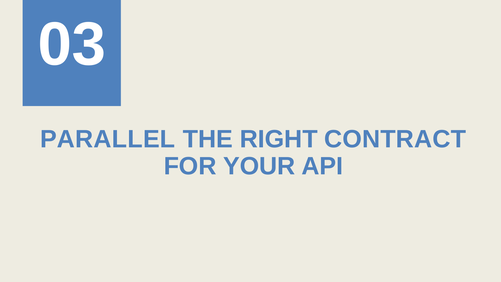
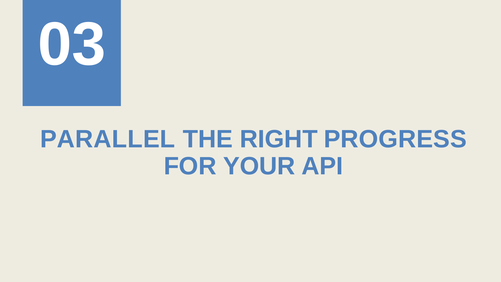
CONTRACT: CONTRACT -> PROGRESS
